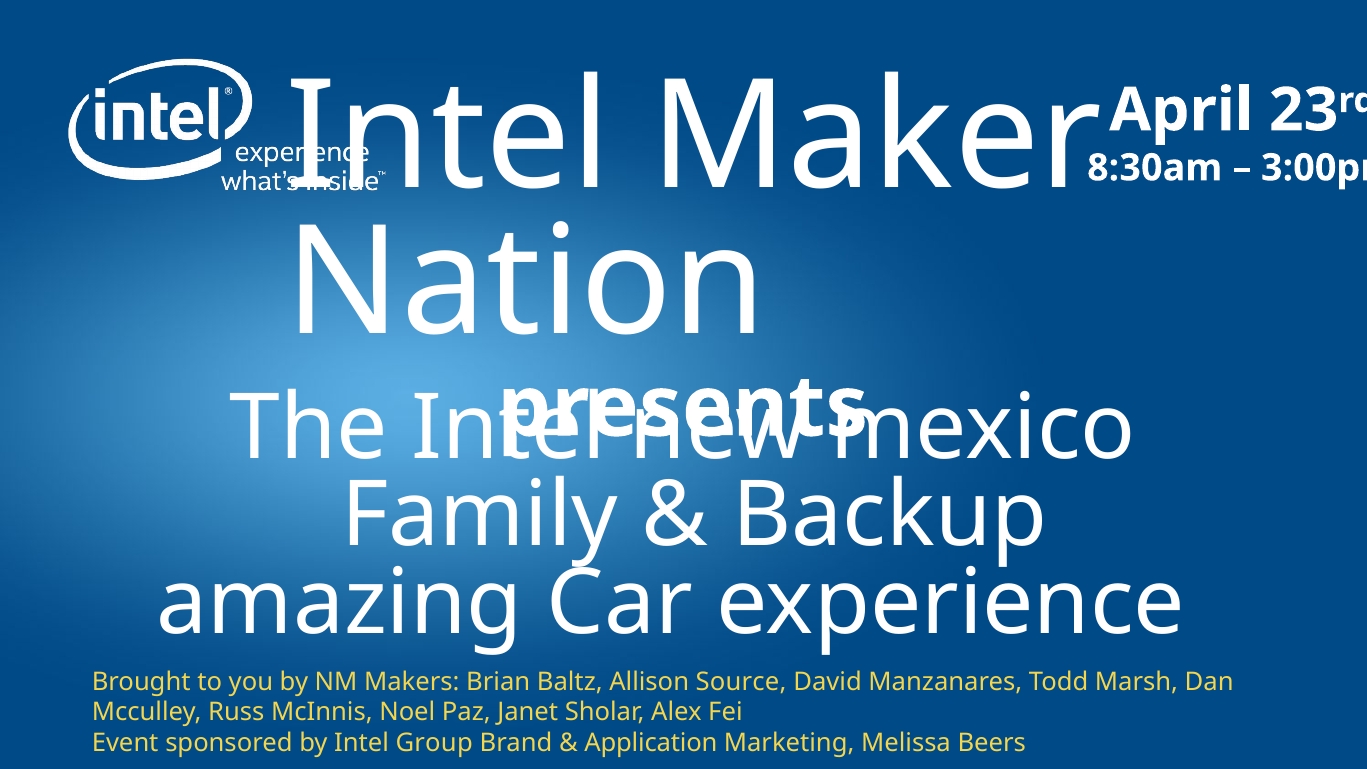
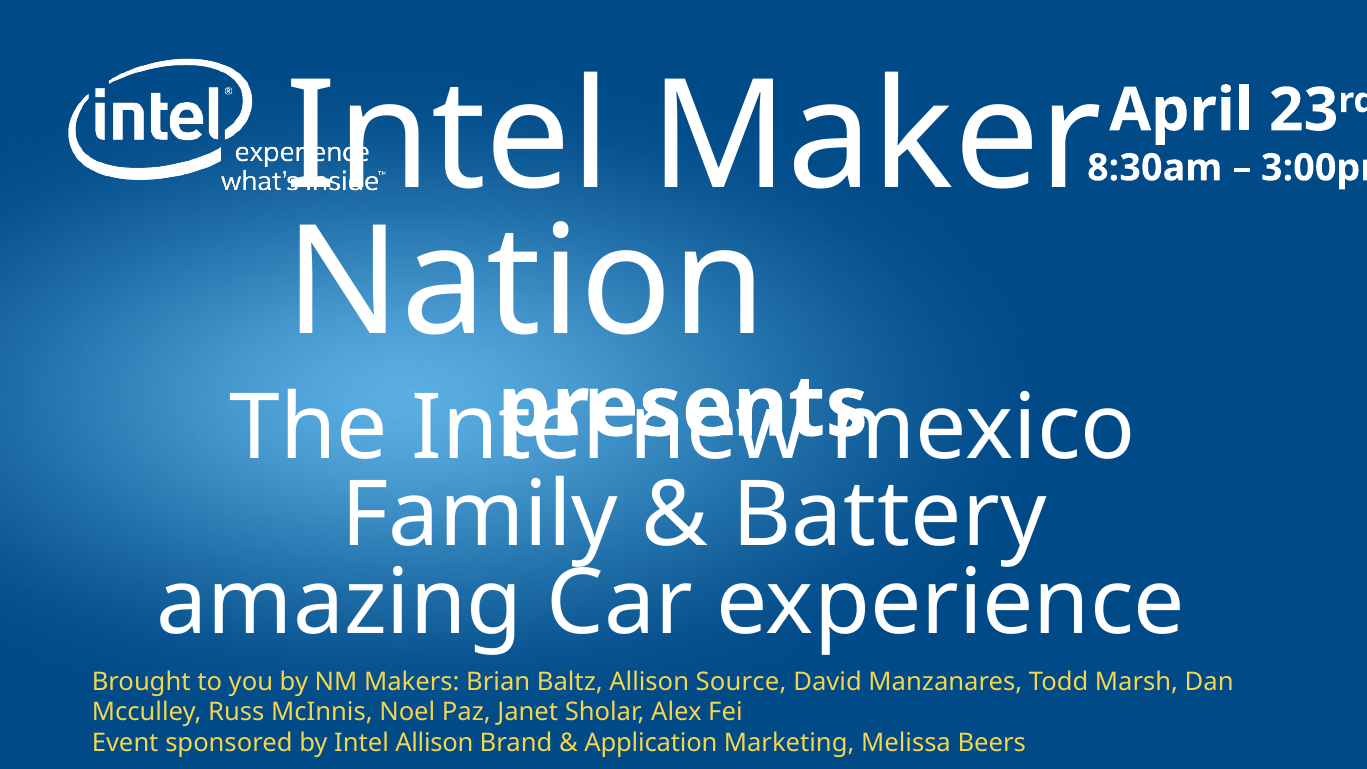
Backup: Backup -> Battery
Intel Group: Group -> Allison
